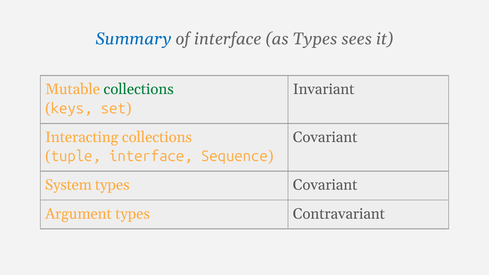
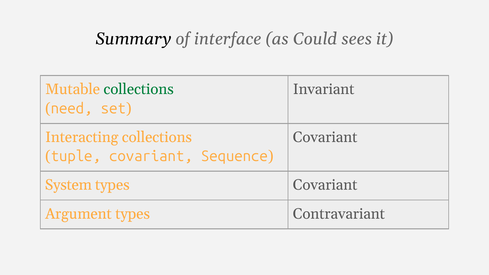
Summary colour: blue -> black
as Types: Types -> Could
keys: keys -> need
tuple interface: interface -> covariant
